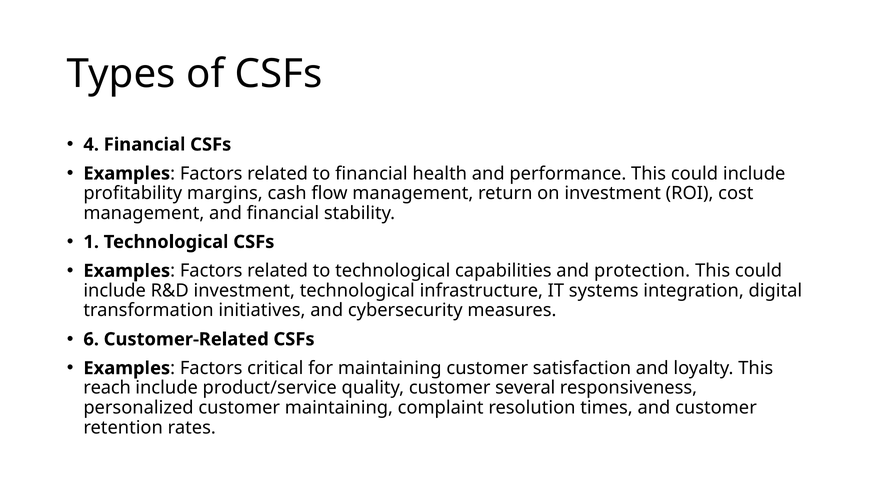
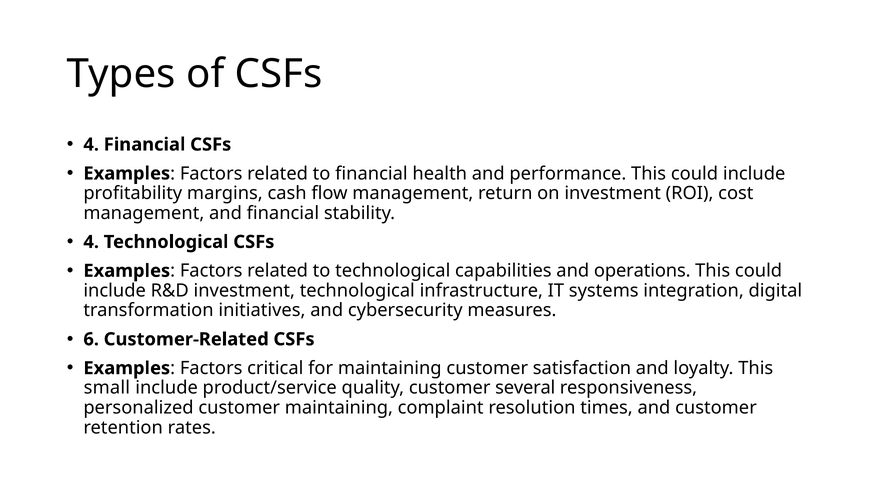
1 at (91, 242): 1 -> 4
protection: protection -> operations
reach: reach -> small
